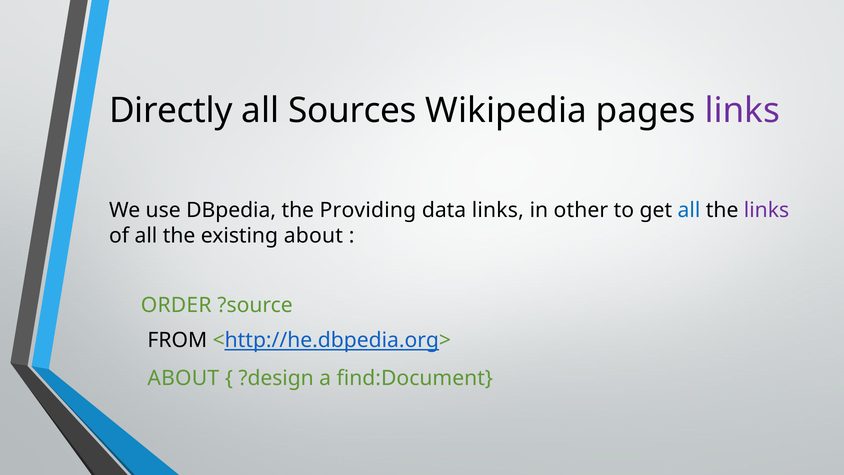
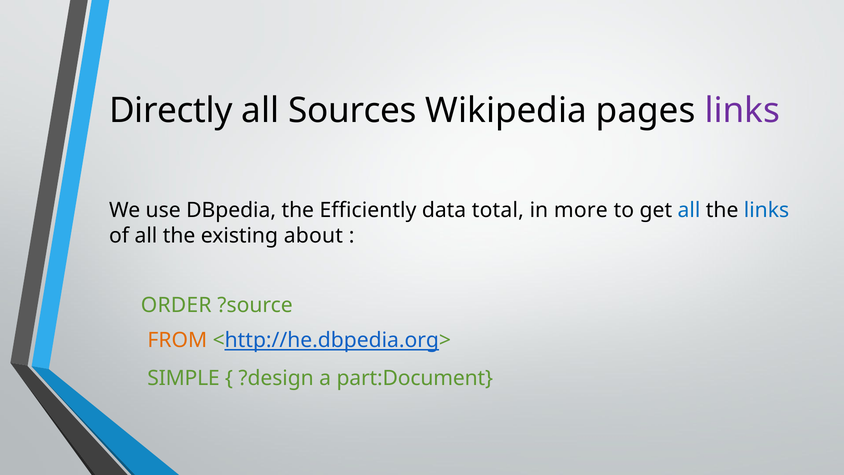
Providing: Providing -> Efficiently
data links: links -> total
other: other -> more
links at (766, 210) colour: purple -> blue
FROM colour: black -> orange
ABOUT at (183, 378): ABOUT -> SIMPLE
find:Document: find:Document -> part:Document
